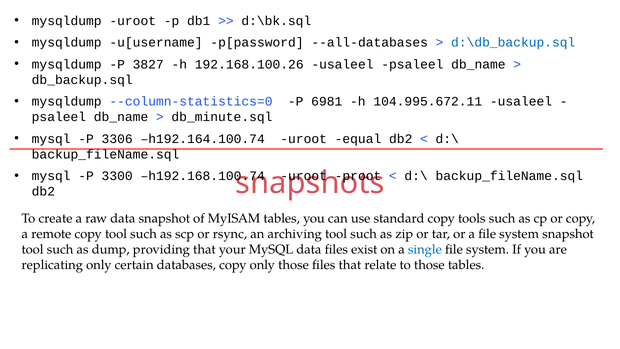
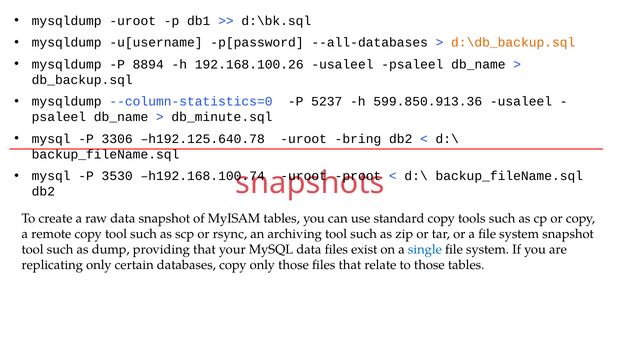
d:\db_backup.sql colour: blue -> orange
3827: 3827 -> 8894
6981: 6981 -> 5237
104.995.672.11: 104.995.672.11 -> 599.850.913.36
h192.164.100.74: h192.164.100.74 -> h192.125.640.78
equal: equal -> bring
3300: 3300 -> 3530
